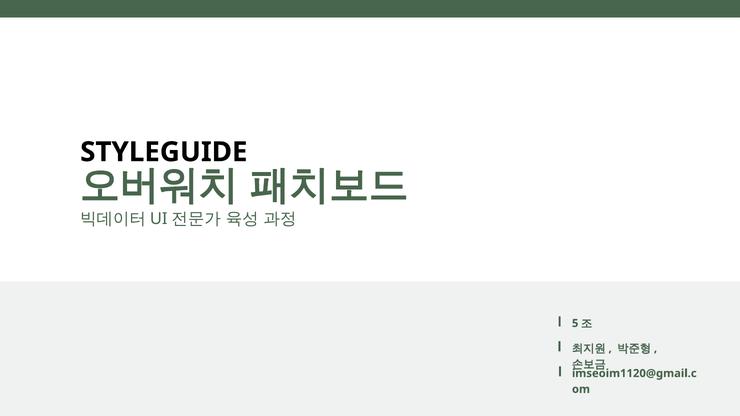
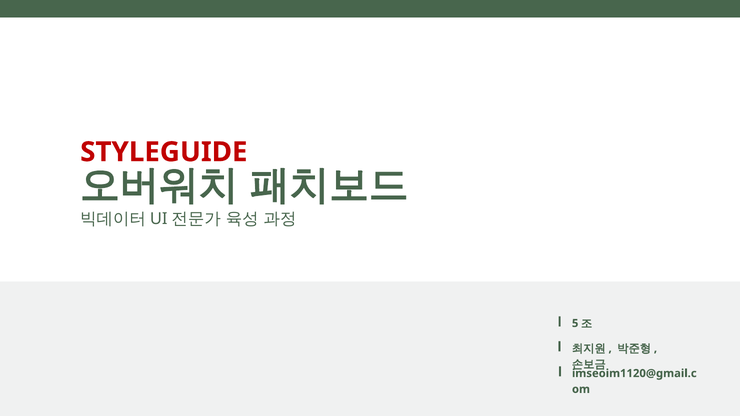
STYLEGUIDE colour: black -> red
